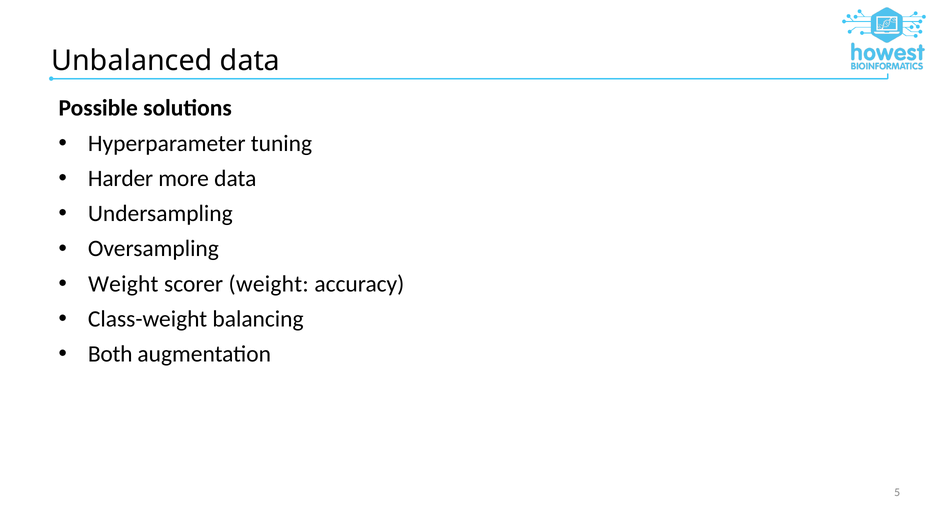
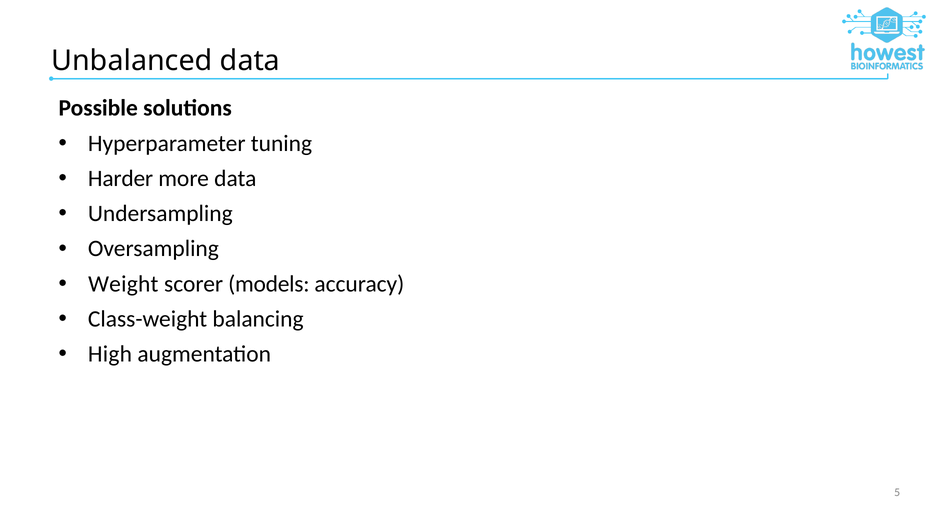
scorer weight: weight -> models
Both: Both -> High
